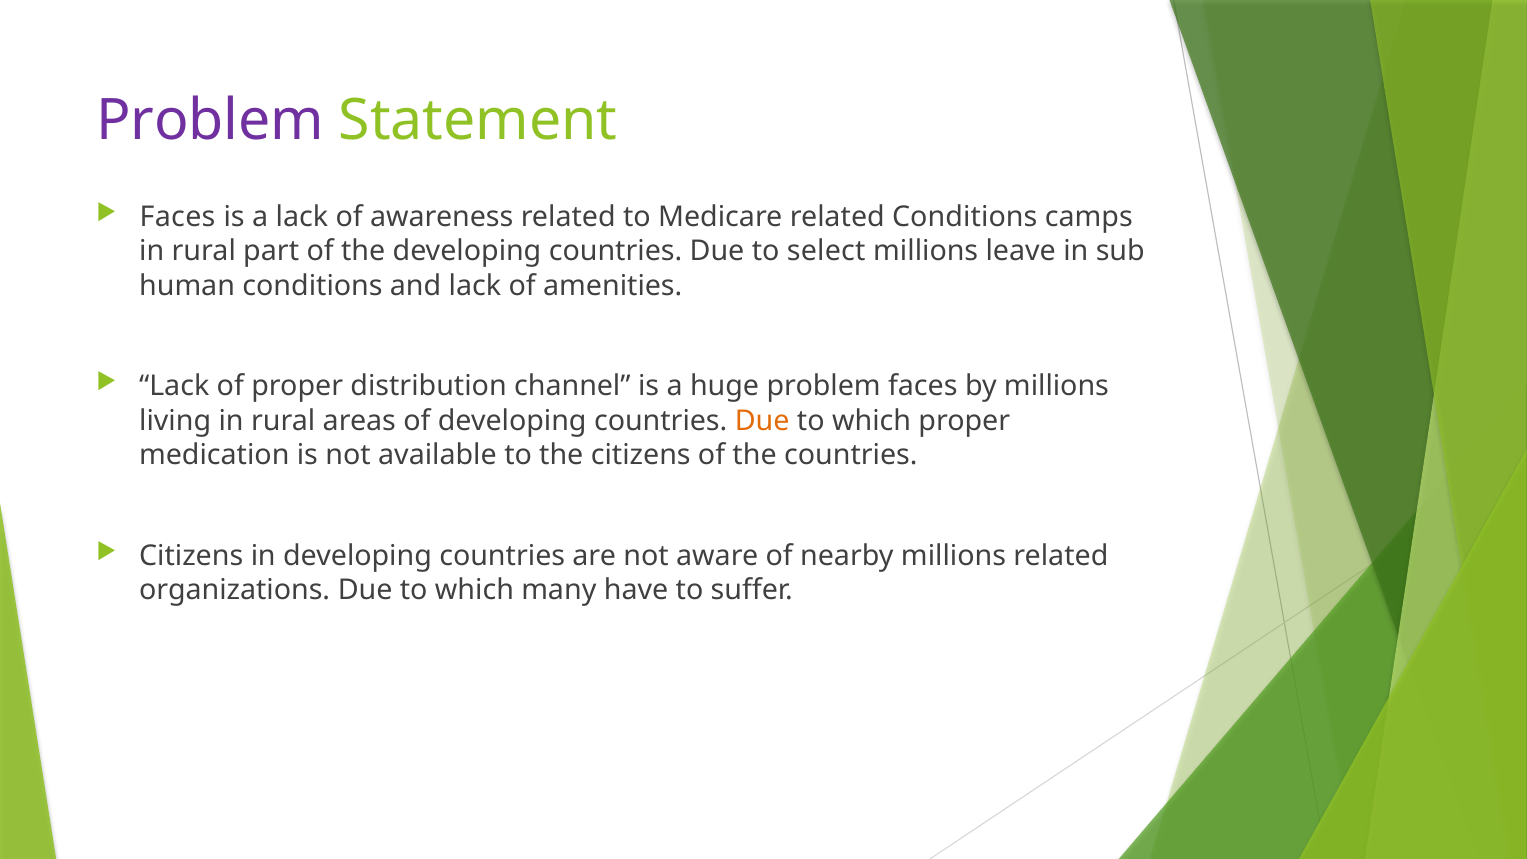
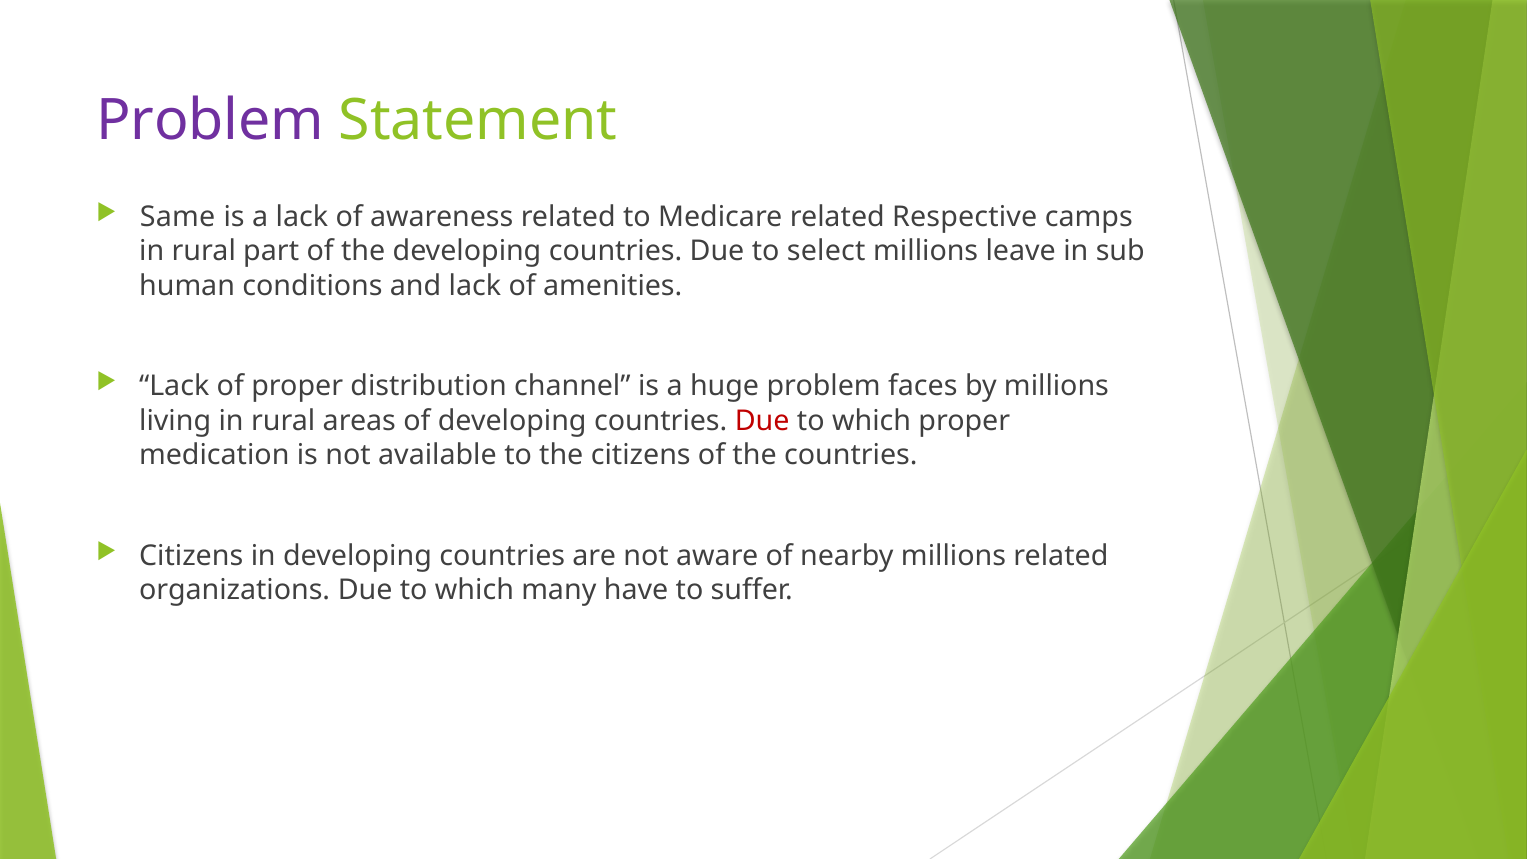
Faces at (178, 217): Faces -> Same
related Conditions: Conditions -> Respective
Due at (762, 421) colour: orange -> red
